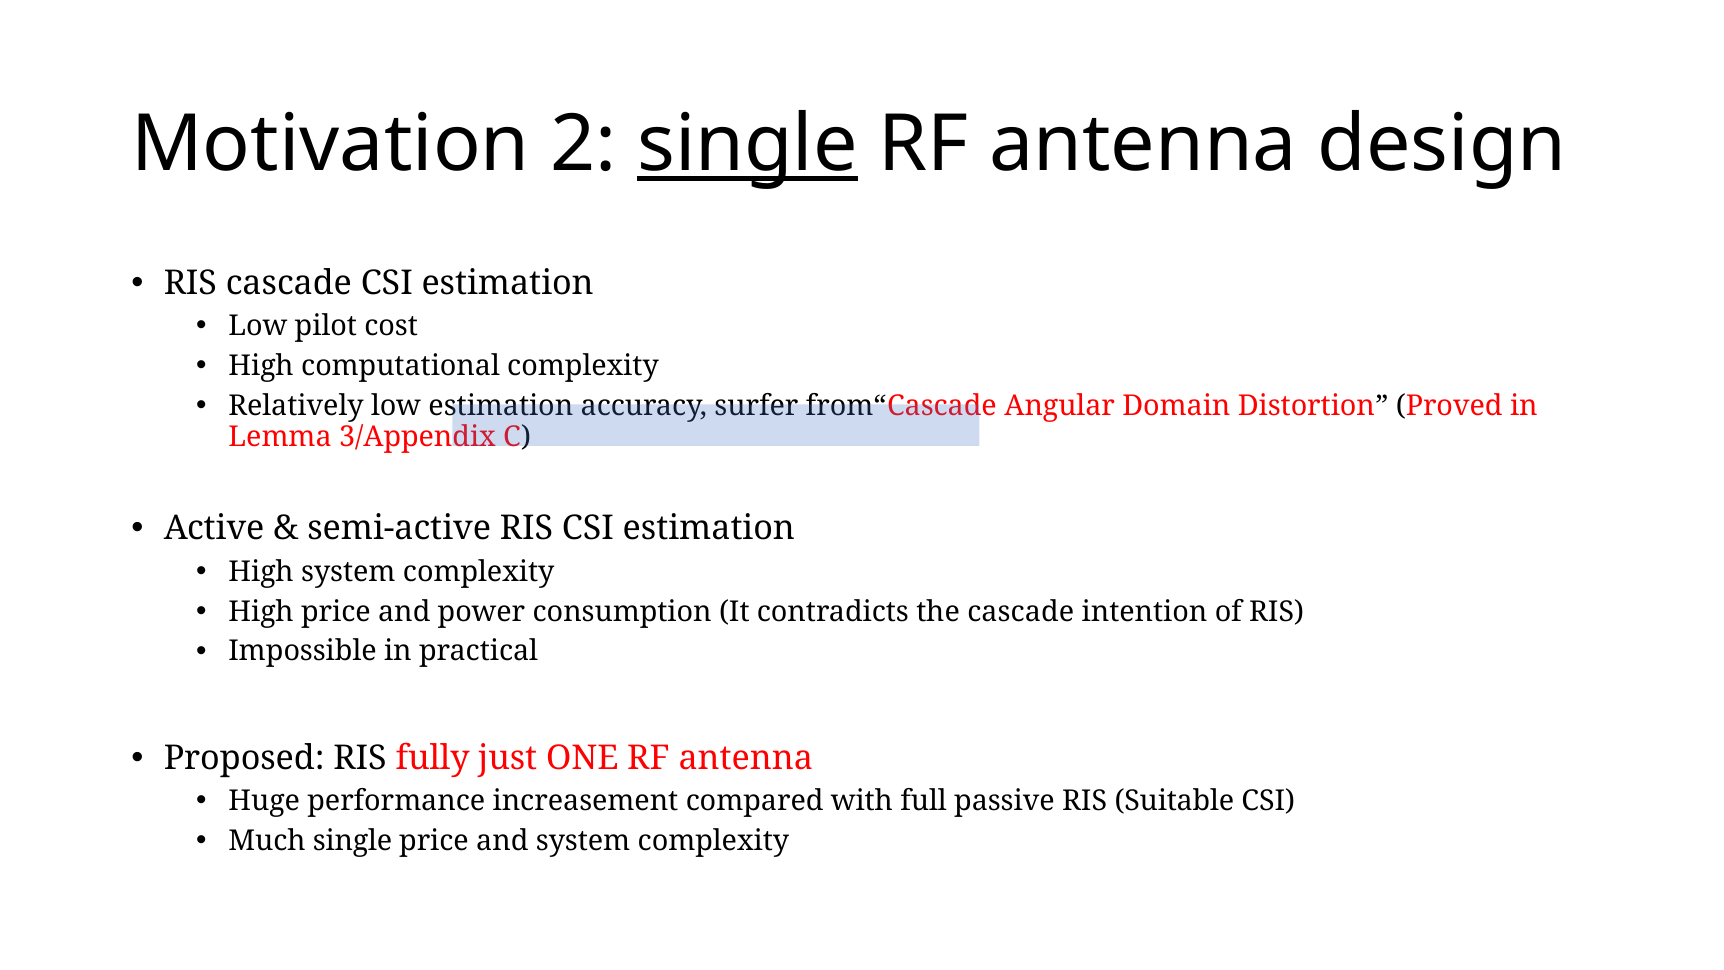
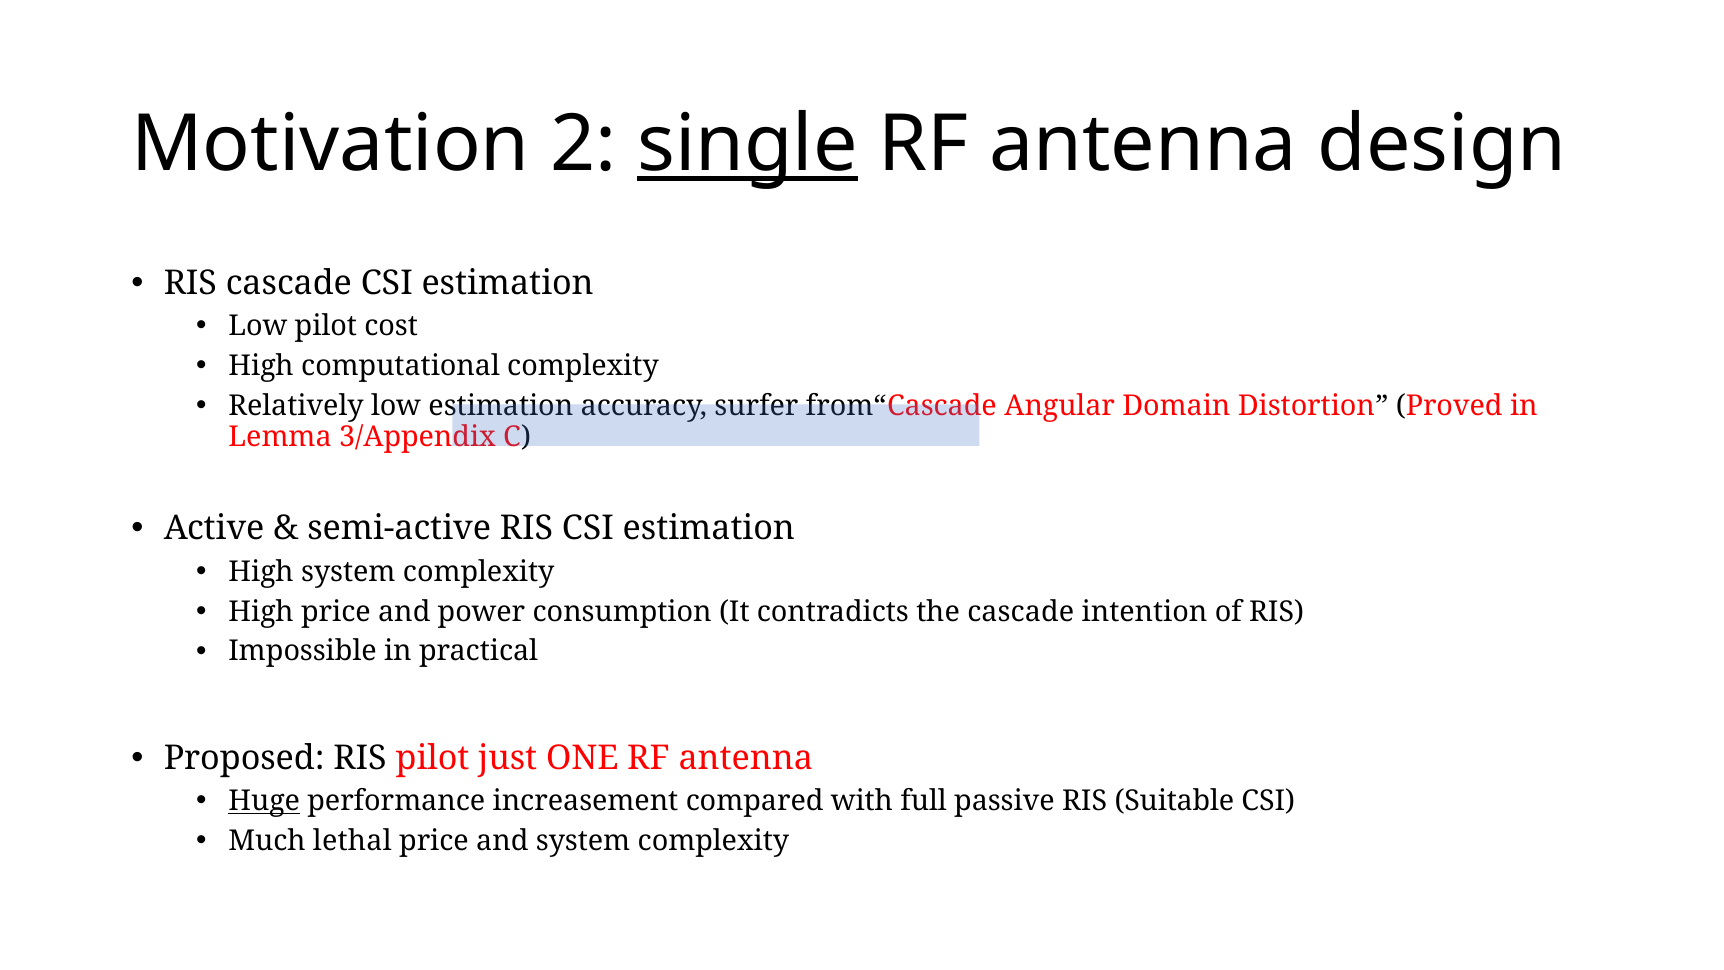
RIS fully: fully -> pilot
Huge underline: none -> present
Much single: single -> lethal
